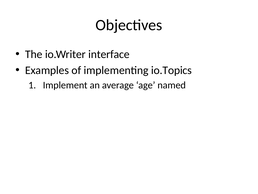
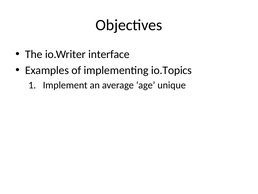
named: named -> unique
